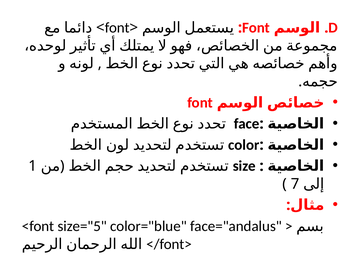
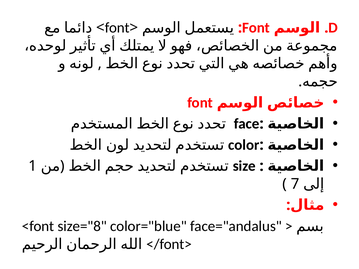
size="5: size="5 -> size="8
